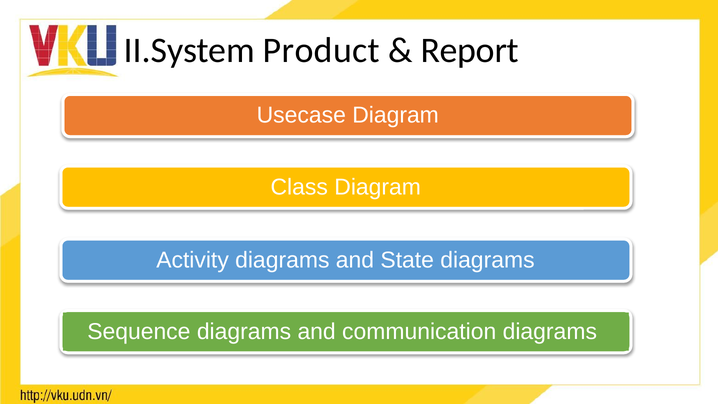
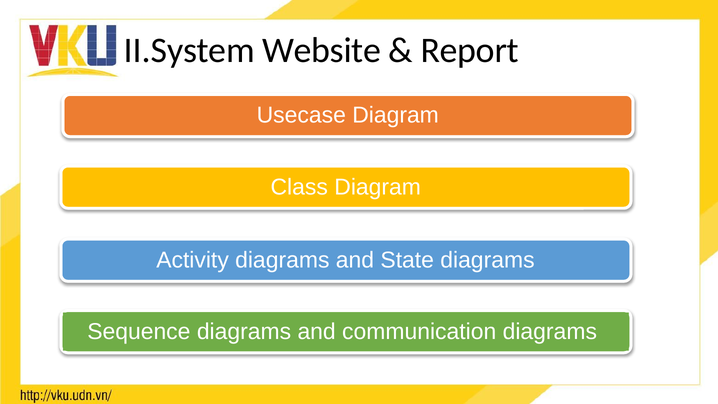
Product: Product -> Website
